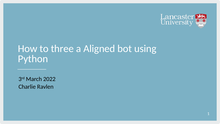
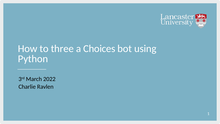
Aligned: Aligned -> Choices
